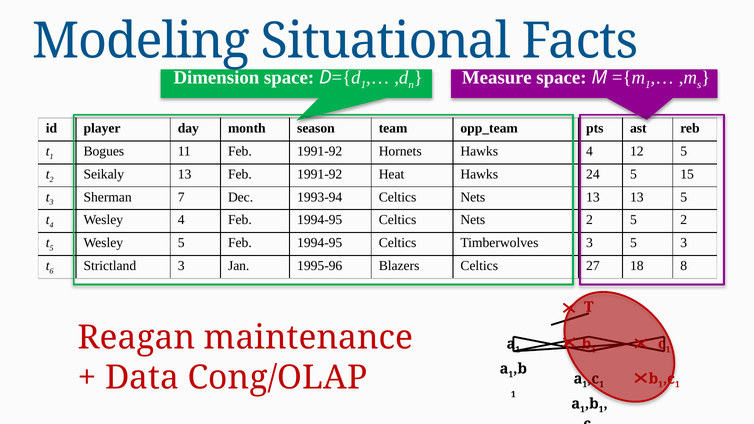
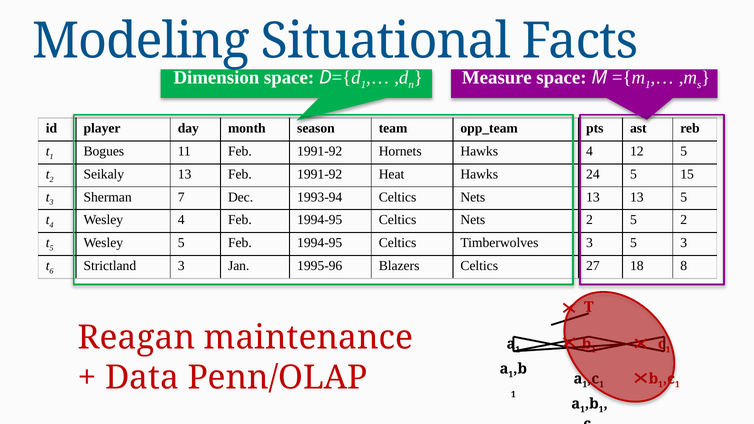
Cong/OLAP: Cong/OLAP -> Penn/OLAP
